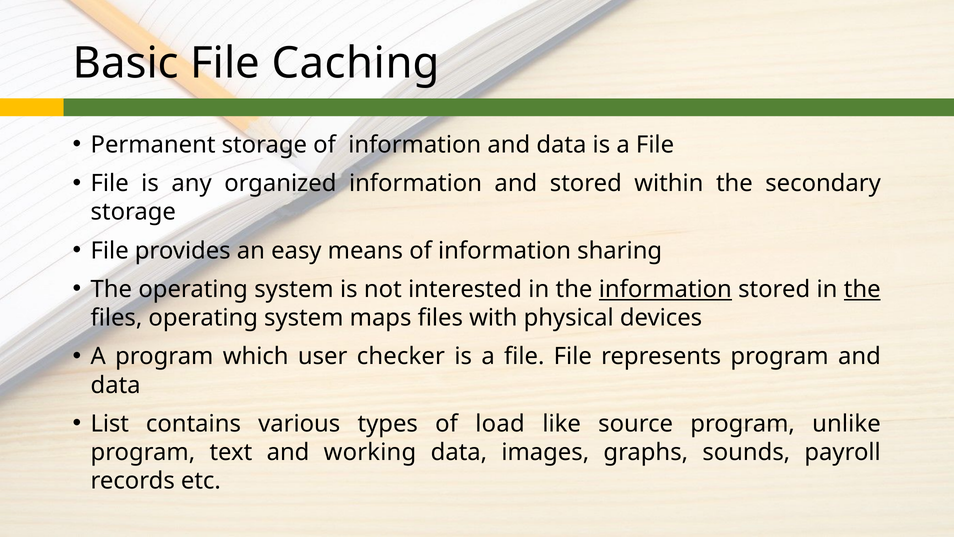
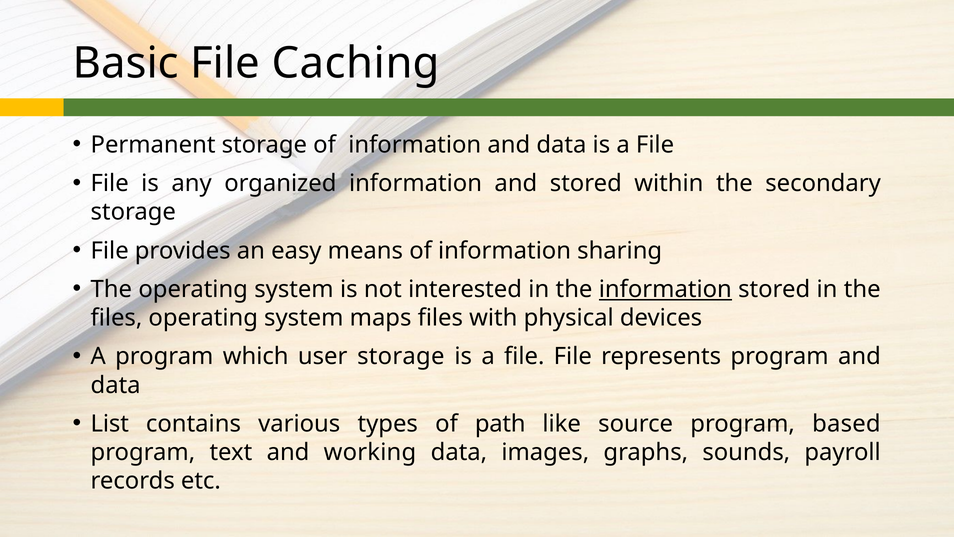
the at (862, 289) underline: present -> none
user checker: checker -> storage
load: load -> path
unlike: unlike -> based
